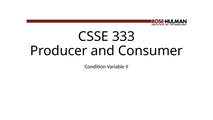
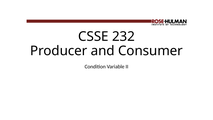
333: 333 -> 232
